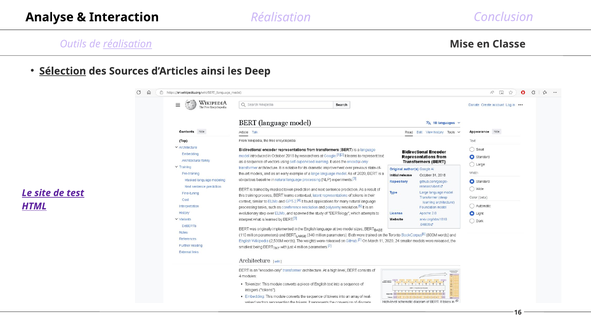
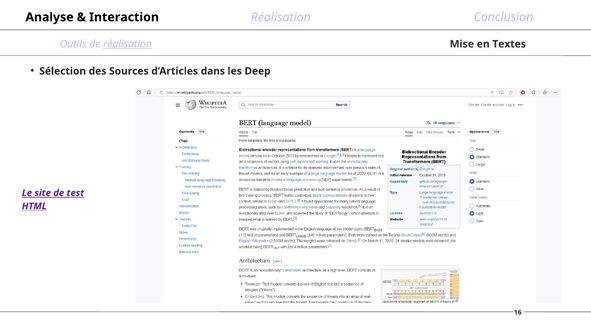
Classe: Classe -> Textes
Sélection underline: present -> none
ainsi: ainsi -> dans
